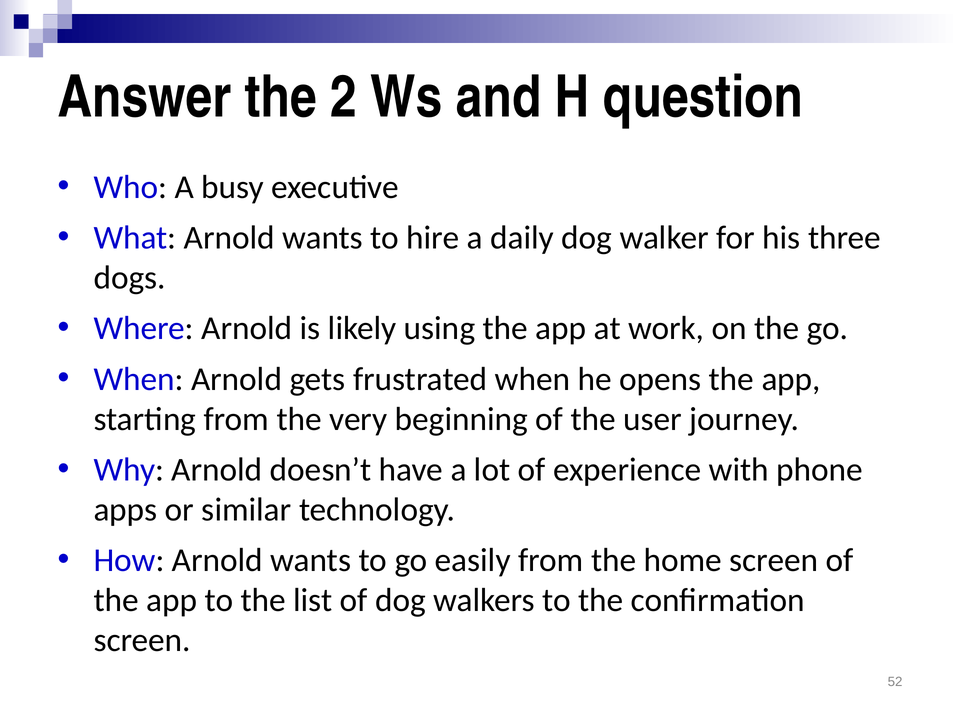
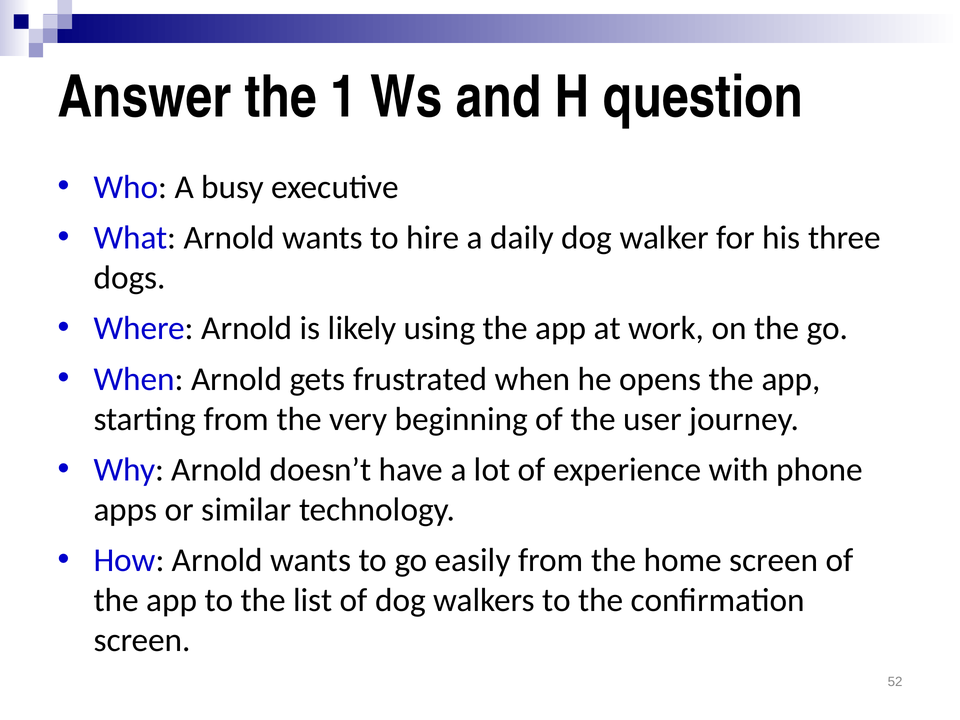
2: 2 -> 1
